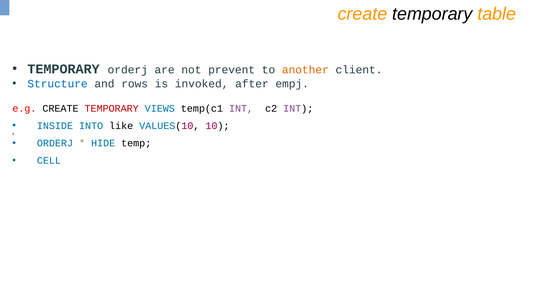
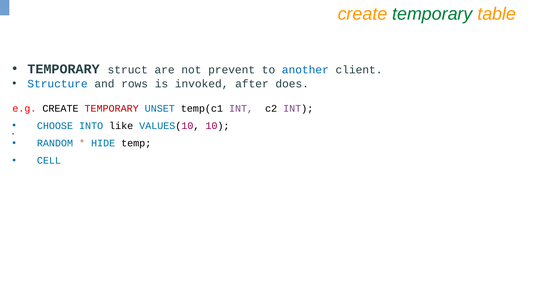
temporary at (432, 14) colour: black -> green
TEMPORARY orderj: orderj -> struct
another colour: orange -> blue
empj: empj -> does
VIEWS: VIEWS -> UNSET
INSIDE: INSIDE -> CHOOSE
ORDERJ at (55, 143): ORDERJ -> RANDOM
